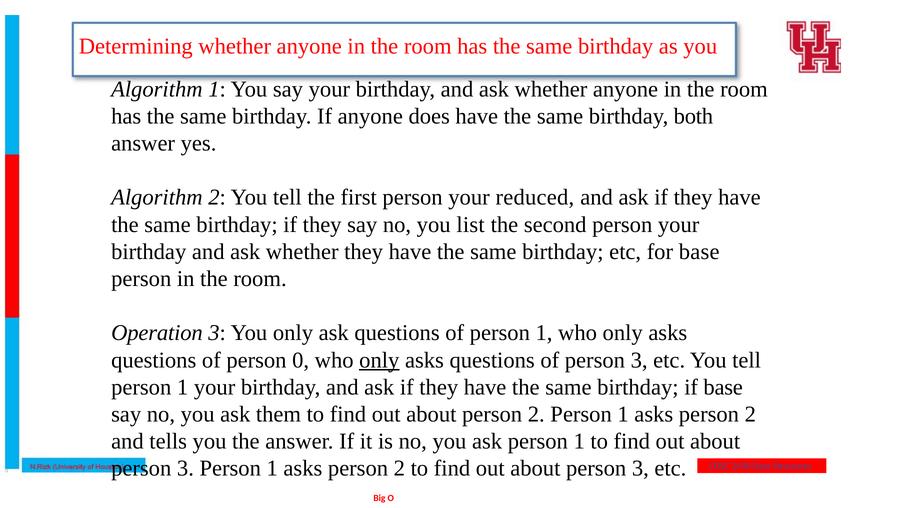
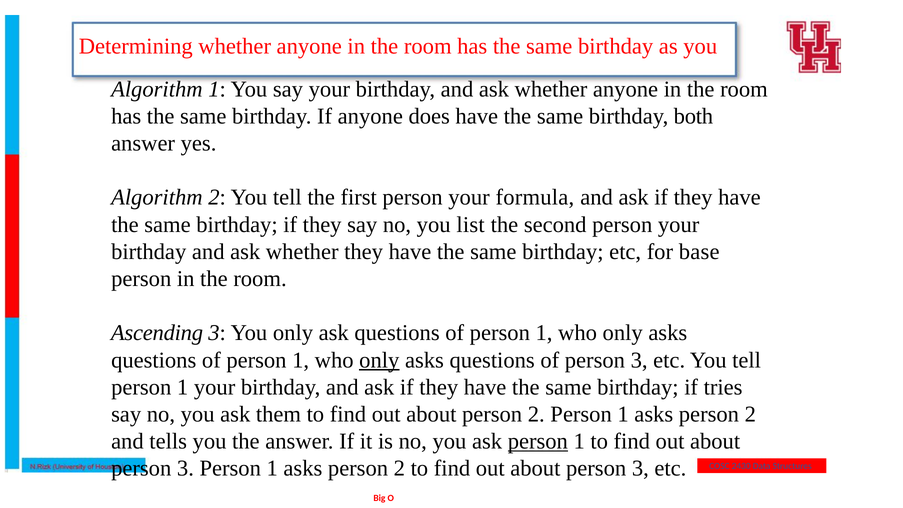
reduced: reduced -> formula
Operation: Operation -> Ascending
0 at (301, 360): 0 -> 1
if base: base -> tries
person at (538, 441) underline: none -> present
